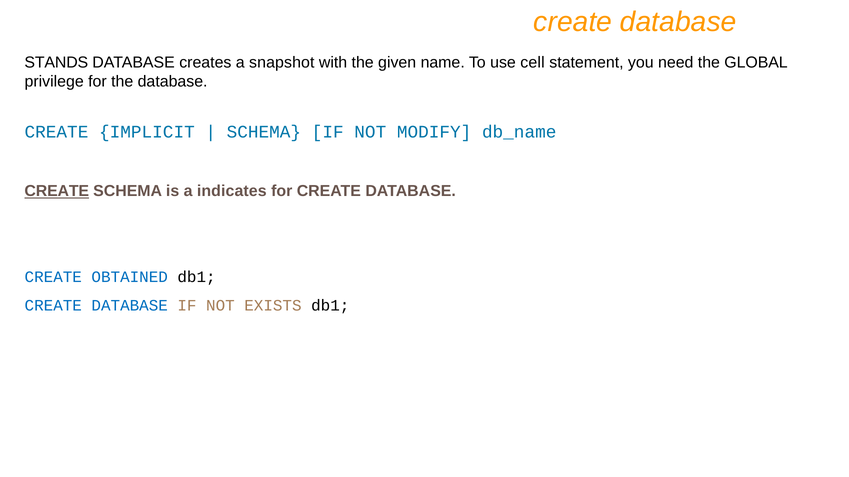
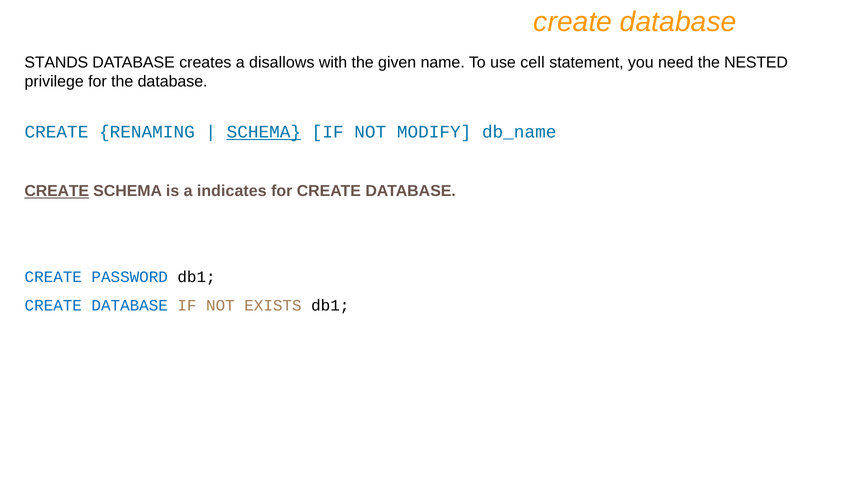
snapshot: snapshot -> disallows
GLOBAL: GLOBAL -> NESTED
IMPLICIT: IMPLICIT -> RENAMING
SCHEMA at (264, 132) underline: none -> present
OBTAINED: OBTAINED -> PASSWORD
